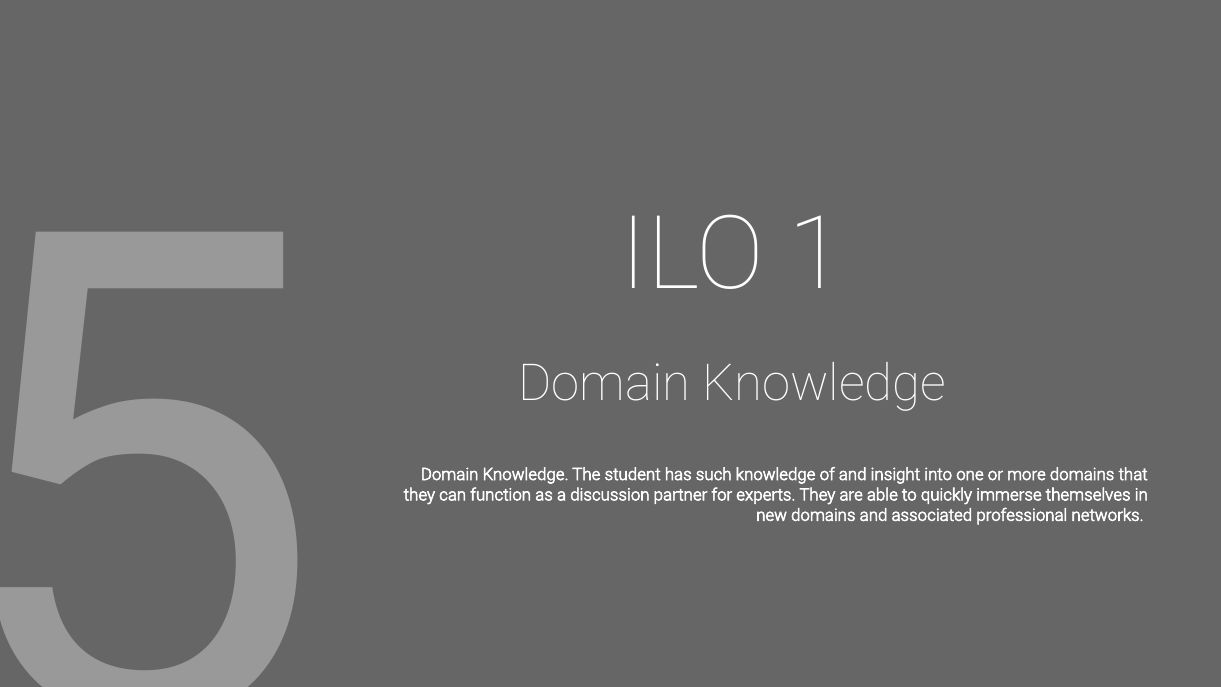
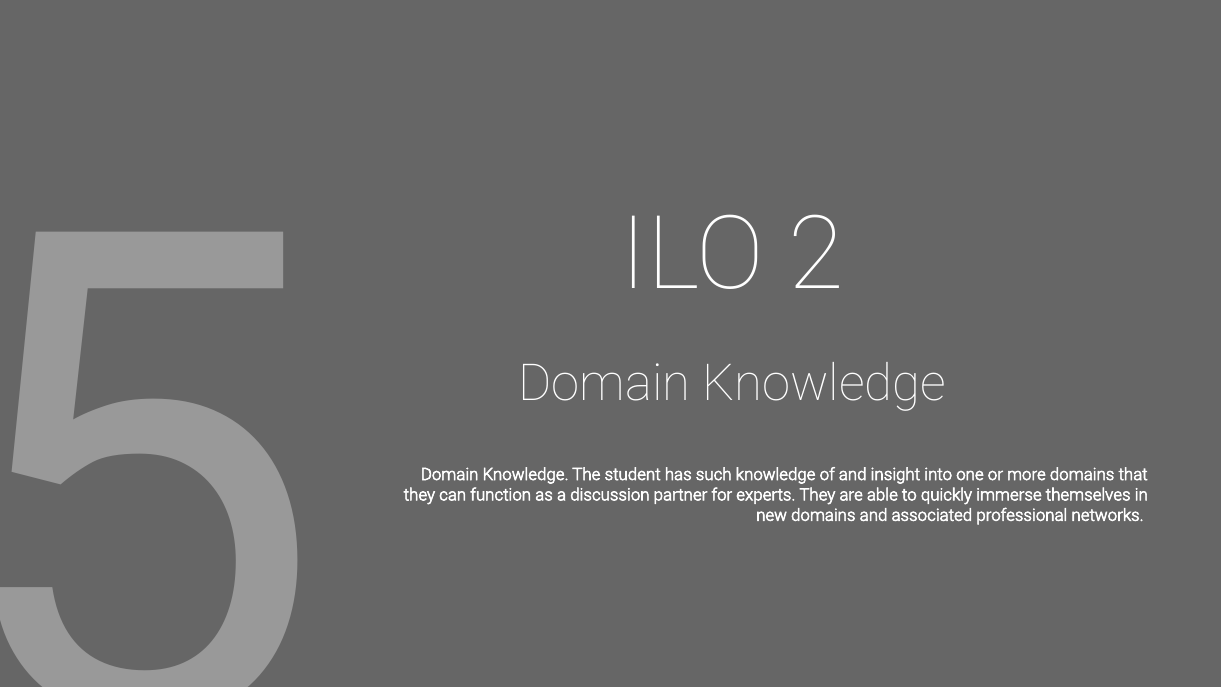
1: 1 -> 2
